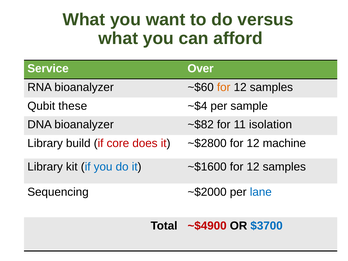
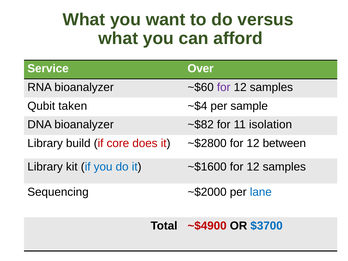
for at (224, 87) colour: orange -> purple
these: these -> taken
machine: machine -> between
